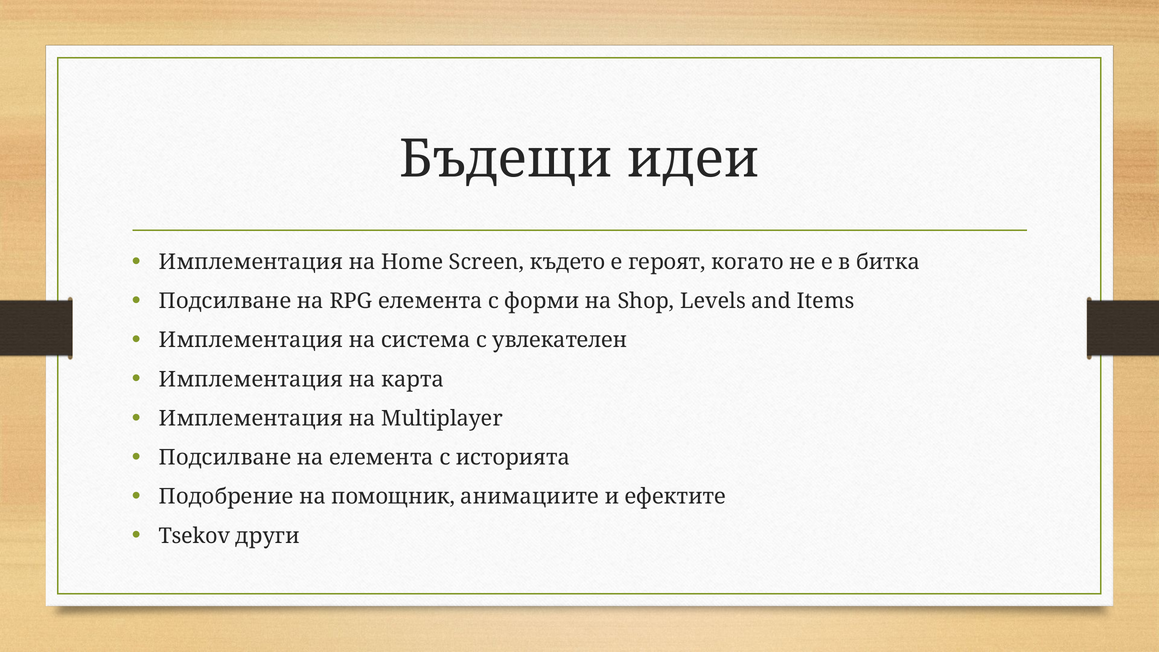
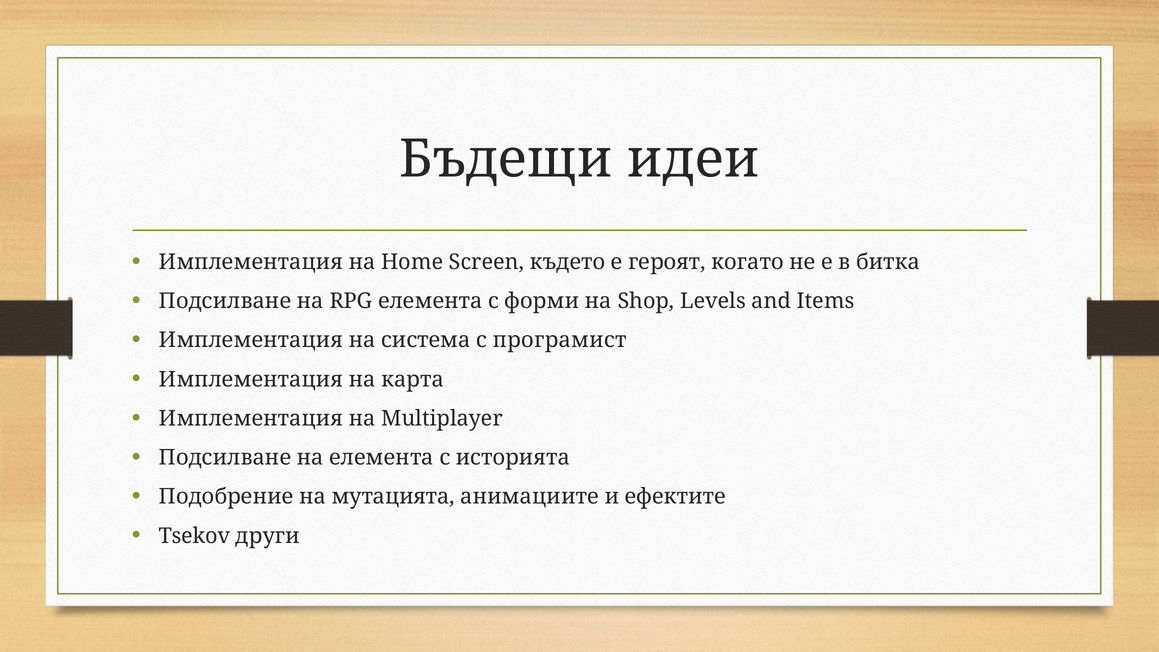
увлекателен: увлекателен -> програмист
помощник: помощник -> мутацията
